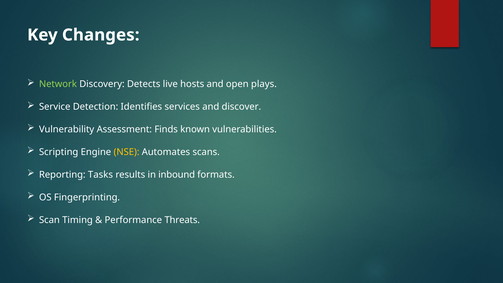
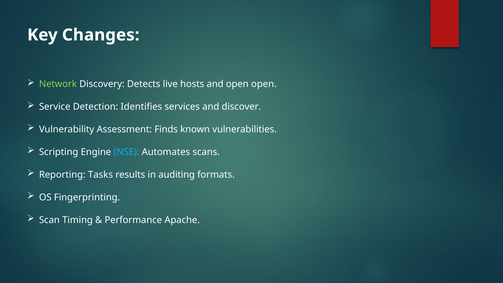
open plays: plays -> open
NSE colour: yellow -> light blue
inbound: inbound -> auditing
Threats: Threats -> Apache
